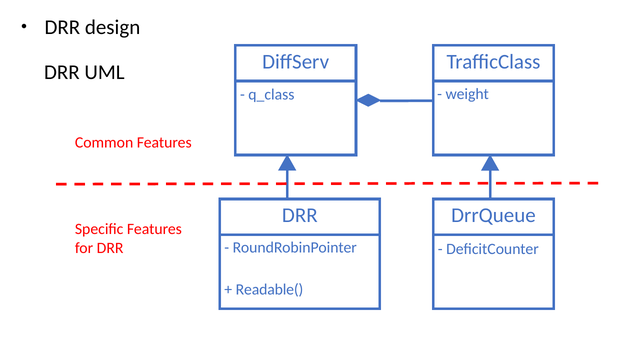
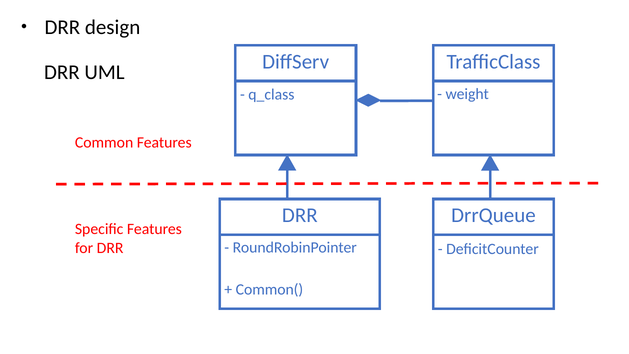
Readable(: Readable( -> Common(
